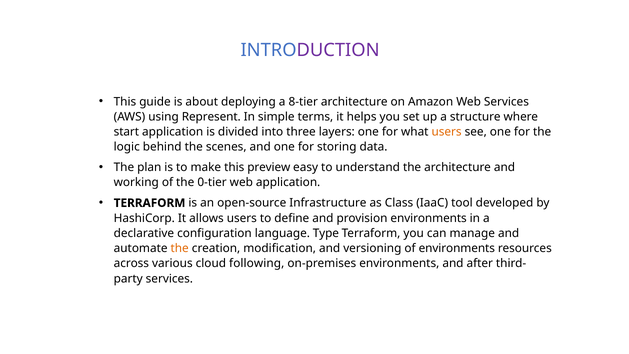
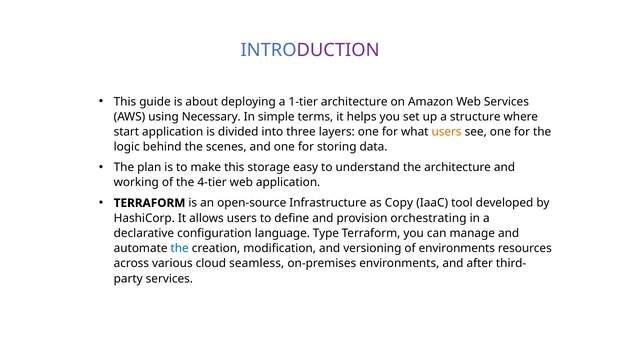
8-tier: 8-tier -> 1-tier
Represent: Represent -> Necessary
preview: preview -> storage
0-tier: 0-tier -> 4-tier
Class: Class -> Copy
provision environments: environments -> orchestrating
the at (180, 248) colour: orange -> blue
following: following -> seamless
